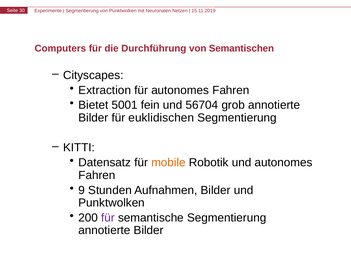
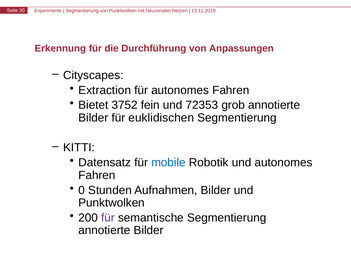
Computers: Computers -> Erkennung
Semantischen: Semantischen -> Anpassungen
5001: 5001 -> 3752
56704: 56704 -> 72353
mobile colour: orange -> blue
9: 9 -> 0
